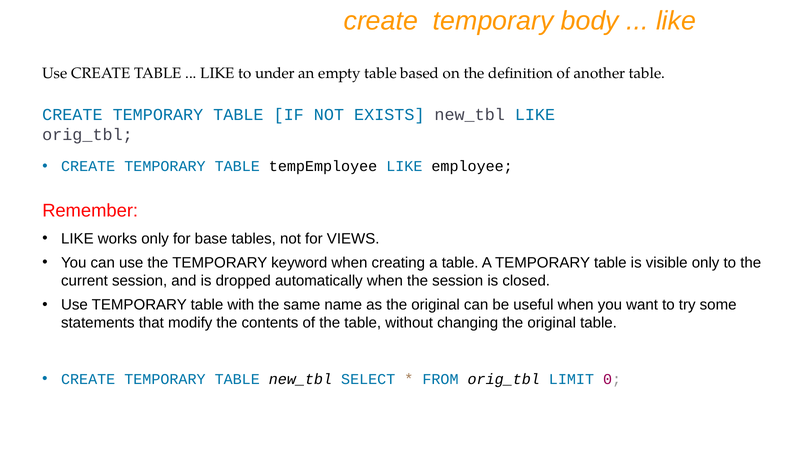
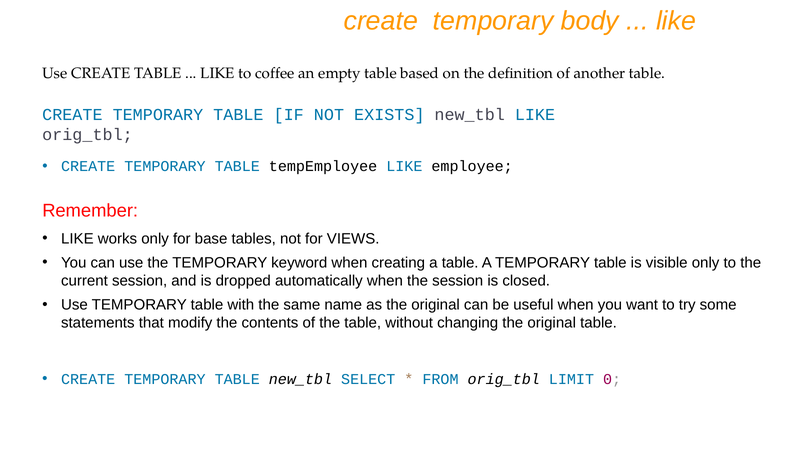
under: under -> coffee
